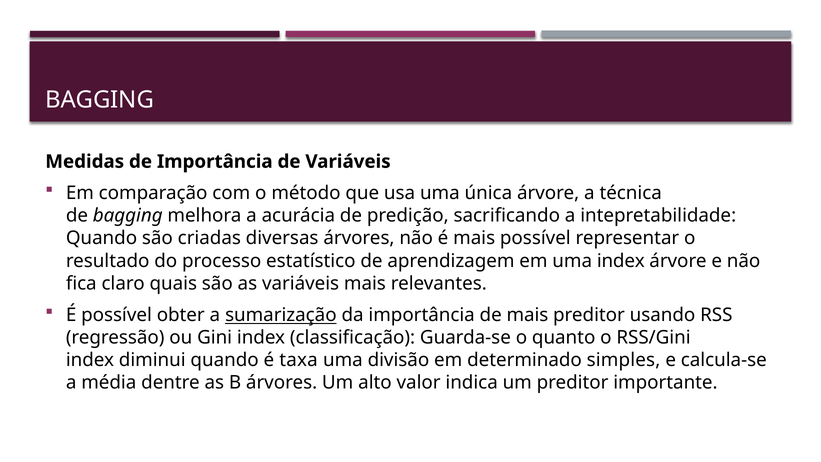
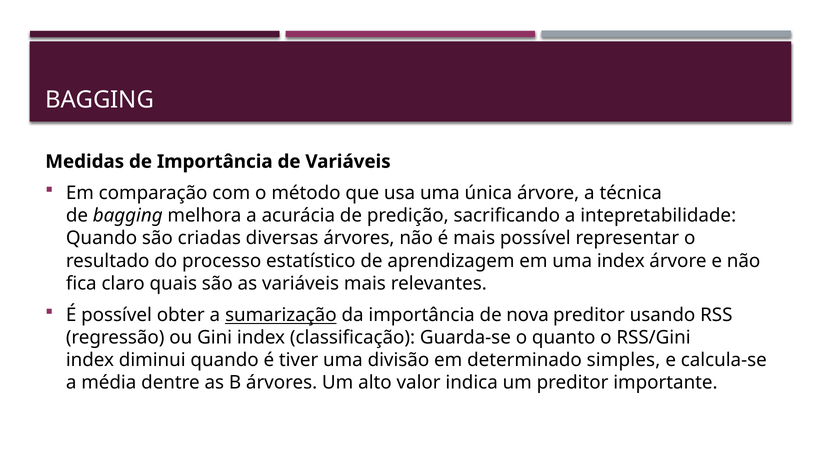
de mais: mais -> nova
taxa: taxa -> tiver
